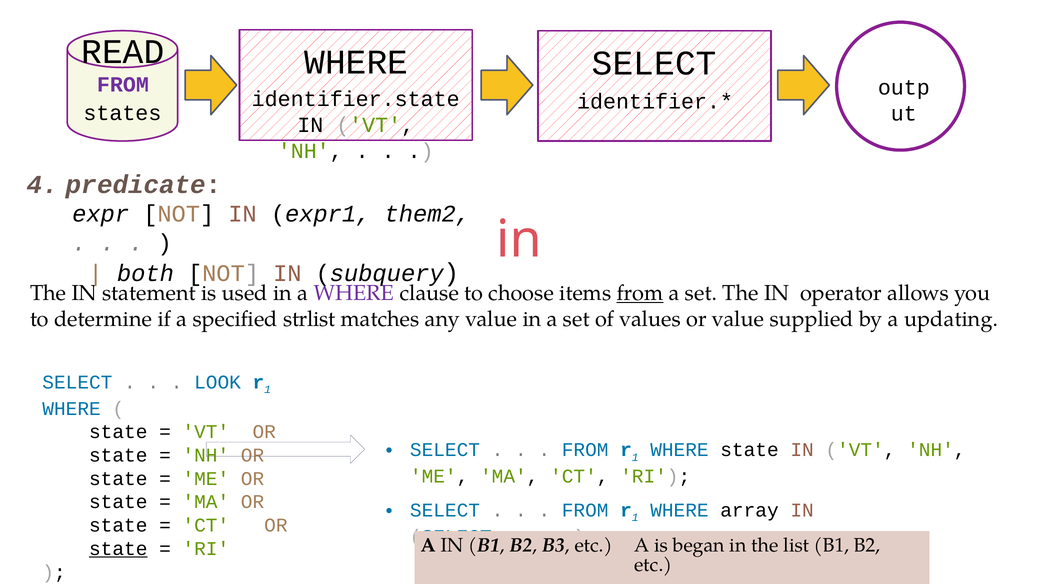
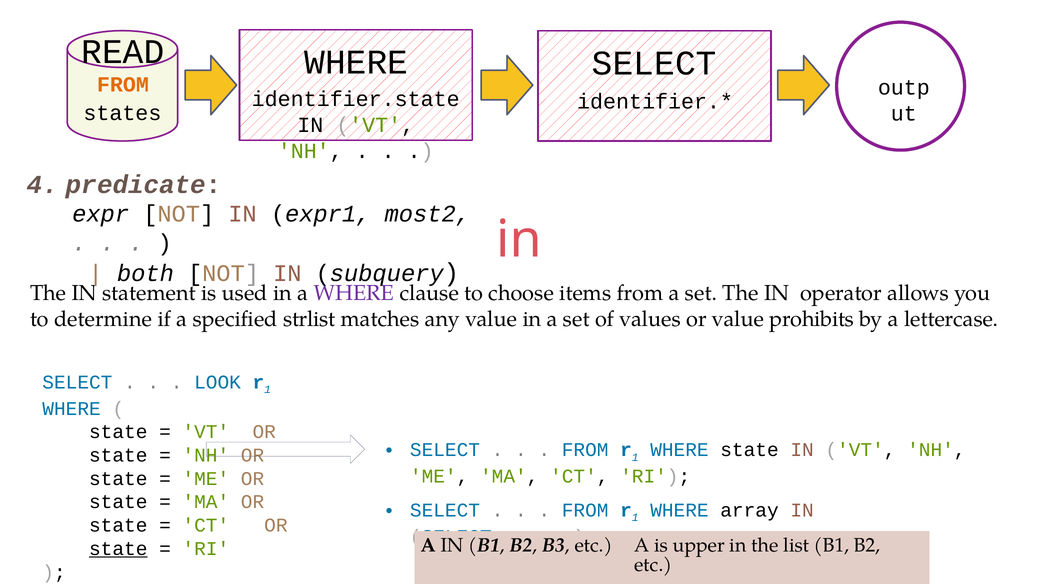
FROM at (123, 85) colour: purple -> orange
them2: them2 -> most2
from at (640, 293) underline: present -> none
supplied: supplied -> prohibits
updating: updating -> lettercase
began: began -> upper
